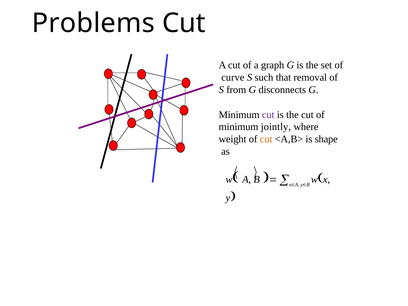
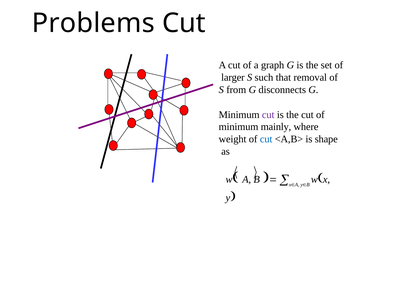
curve: curve -> larger
jointly: jointly -> mainly
cut at (266, 139) colour: orange -> blue
